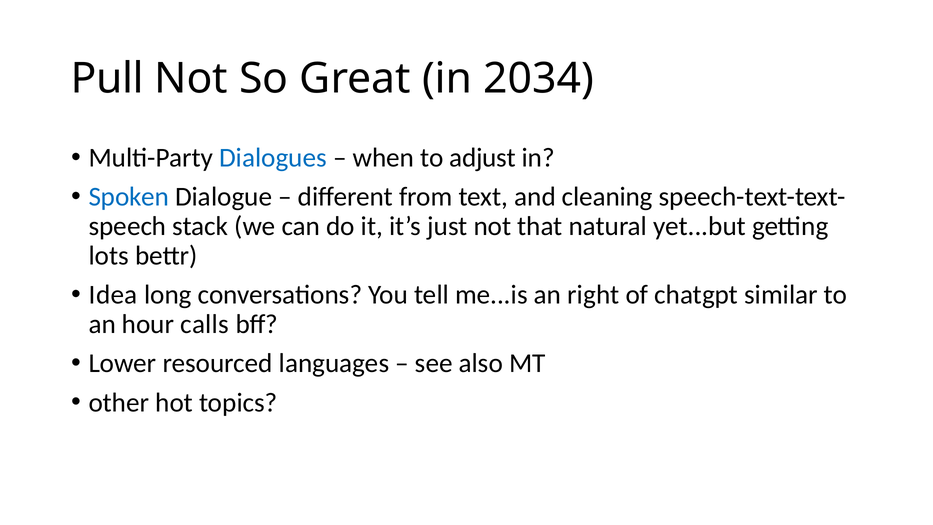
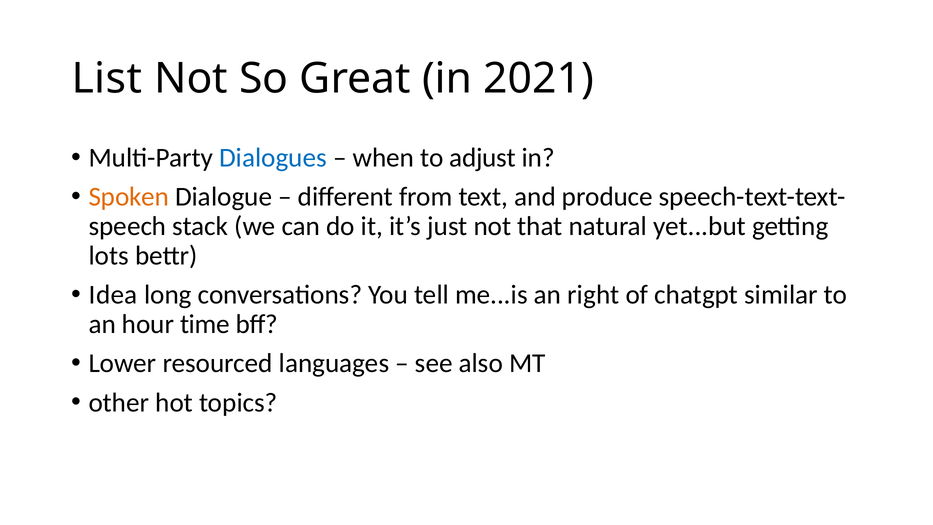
Pull: Pull -> List
2034: 2034 -> 2021
Spoken colour: blue -> orange
cleaning: cleaning -> produce
calls: calls -> time
